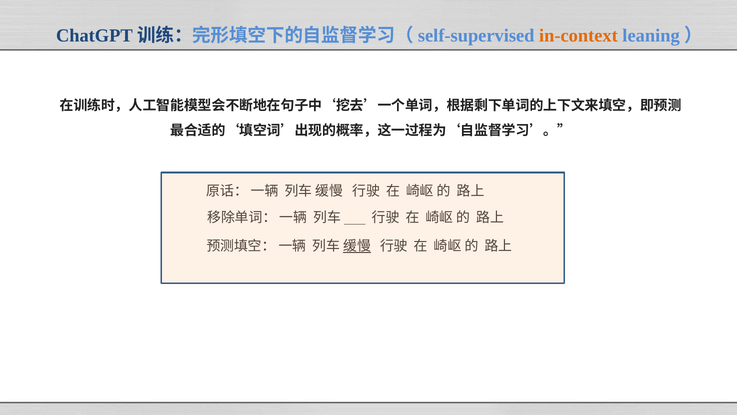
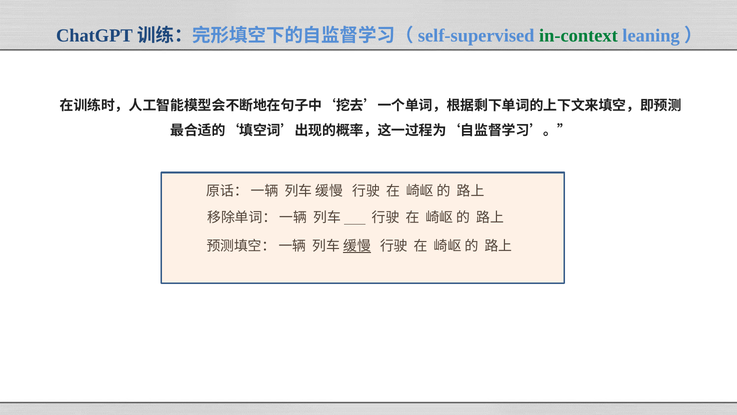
in-context colour: orange -> green
